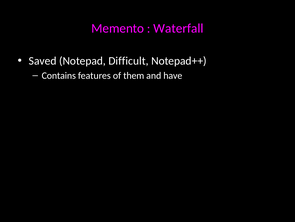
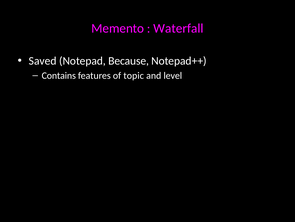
Difficult: Difficult -> Because
them: them -> topic
have: have -> level
